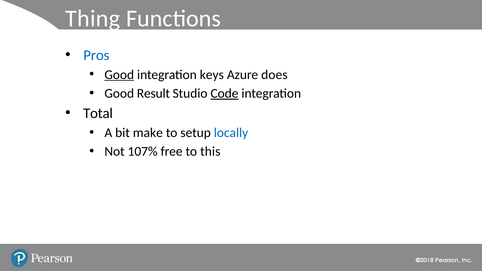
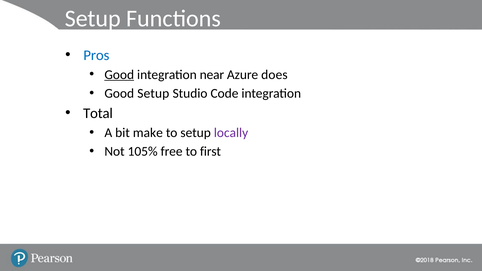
Thing at (93, 19): Thing -> Setup
keys: keys -> near
Good Result: Result -> Setup
Code underline: present -> none
locally colour: blue -> purple
107%: 107% -> 105%
this: this -> first
